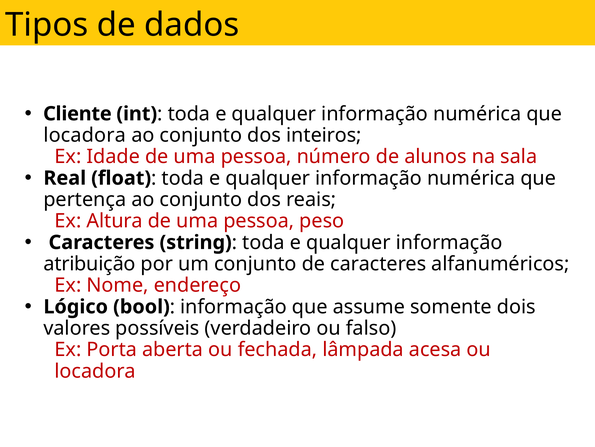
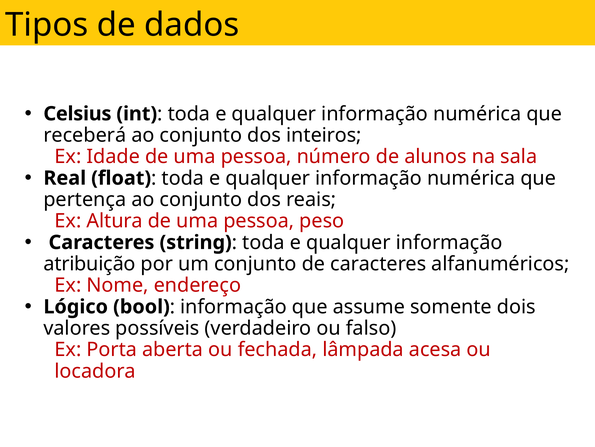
Cliente: Cliente -> Celsius
locadora at (85, 135): locadora -> receberá
